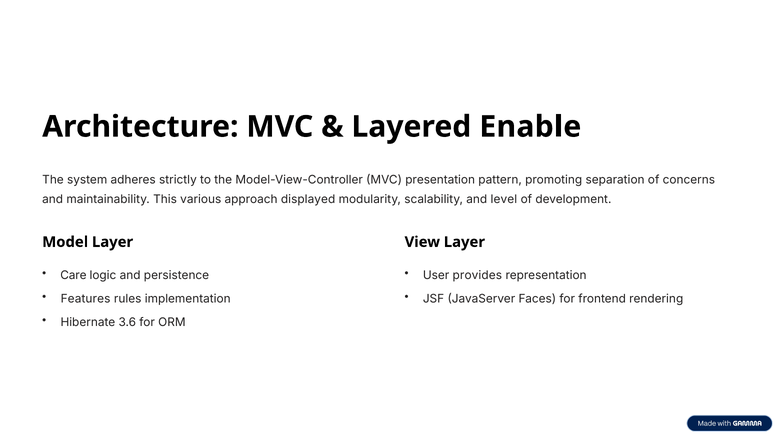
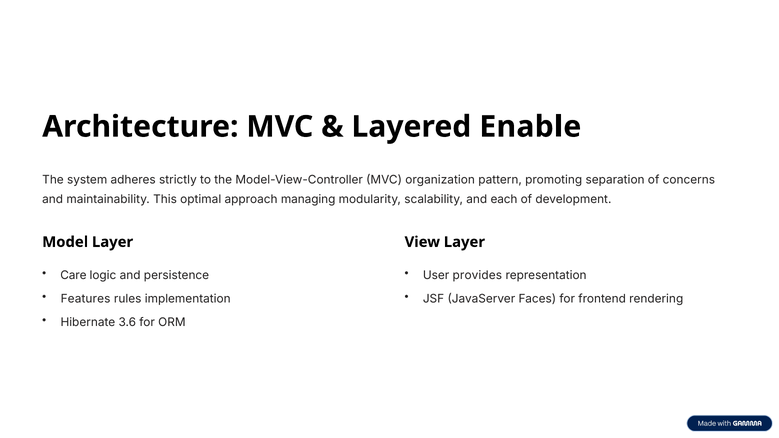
presentation: presentation -> organization
various: various -> optimal
displayed: displayed -> managing
level: level -> each
